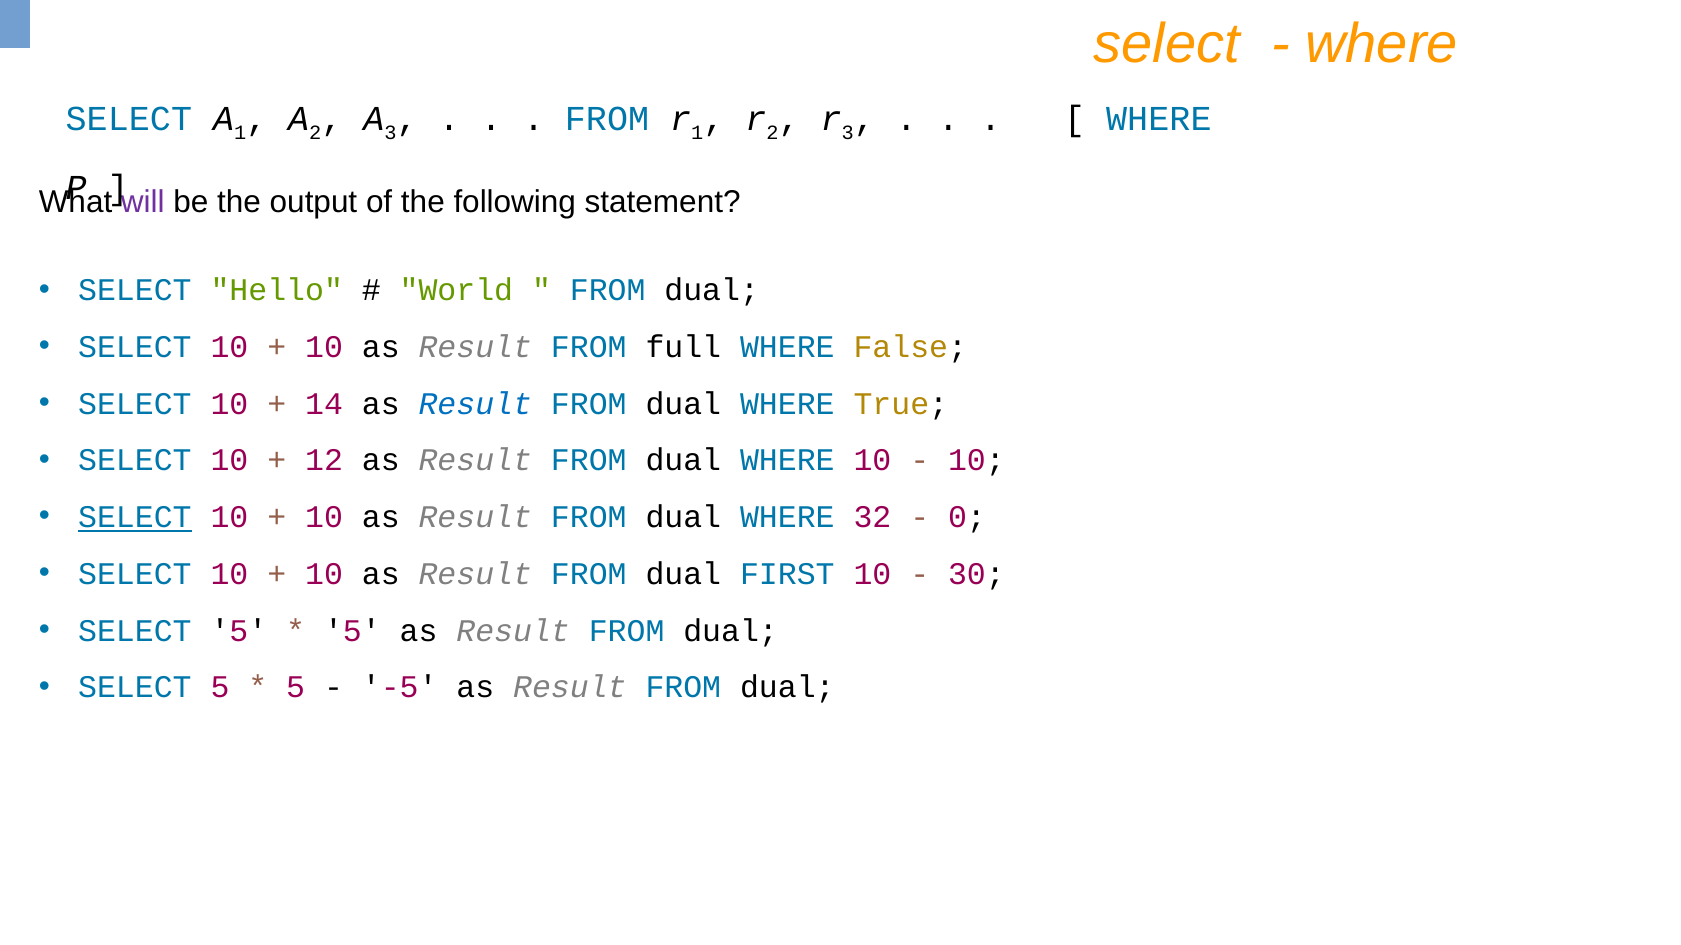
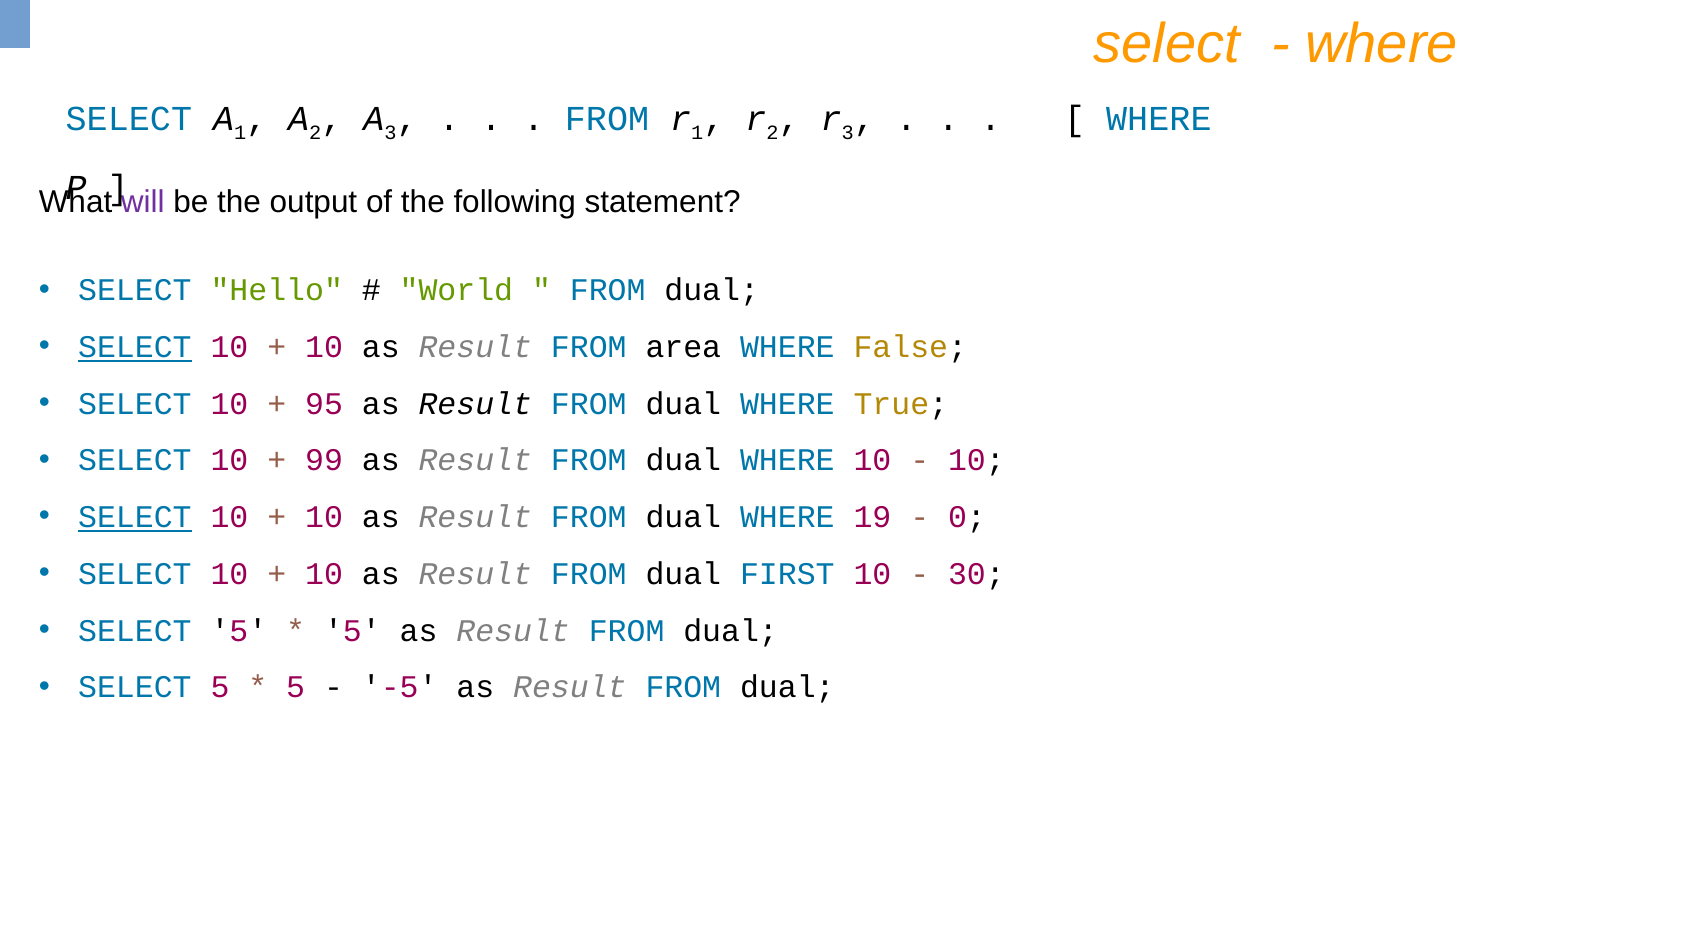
SELECT at (135, 347) underline: none -> present
full: full -> area
14: 14 -> 95
Result at (475, 404) colour: blue -> black
12: 12 -> 99
32: 32 -> 19
